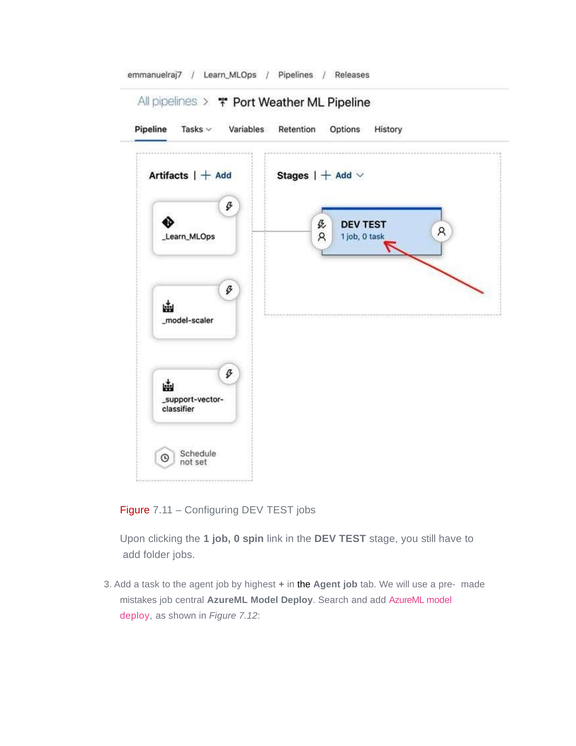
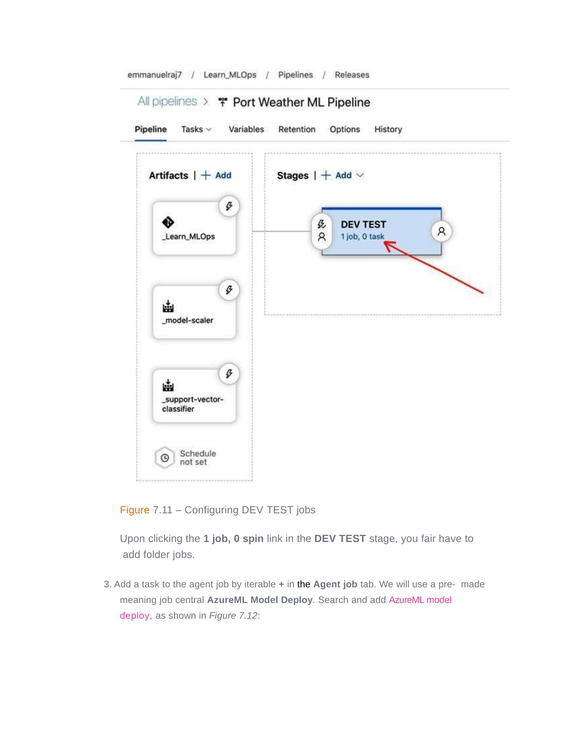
Figure at (135, 510) colour: red -> orange
still: still -> fair
highest: highest -> iterable
mistakes: mistakes -> meaning
